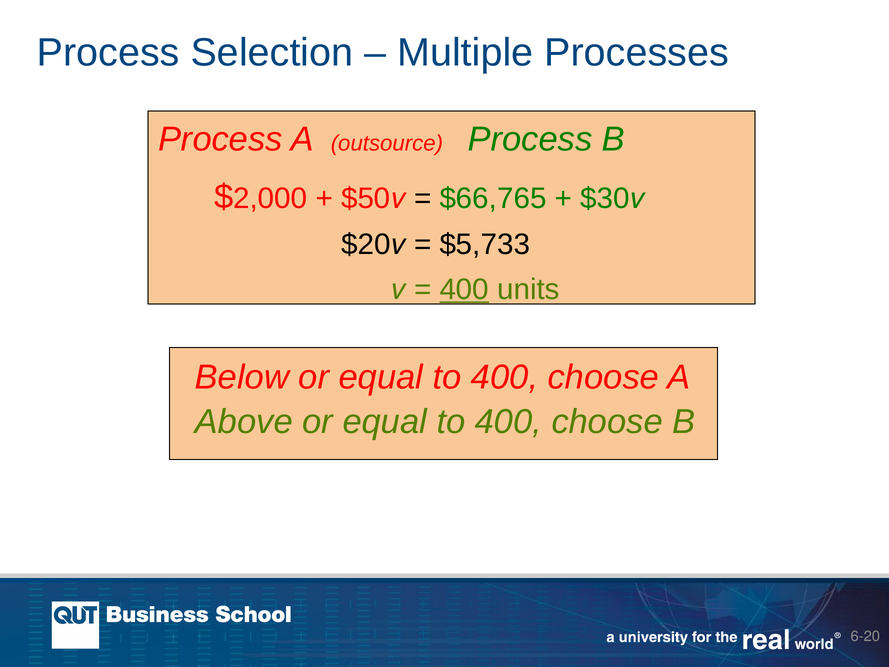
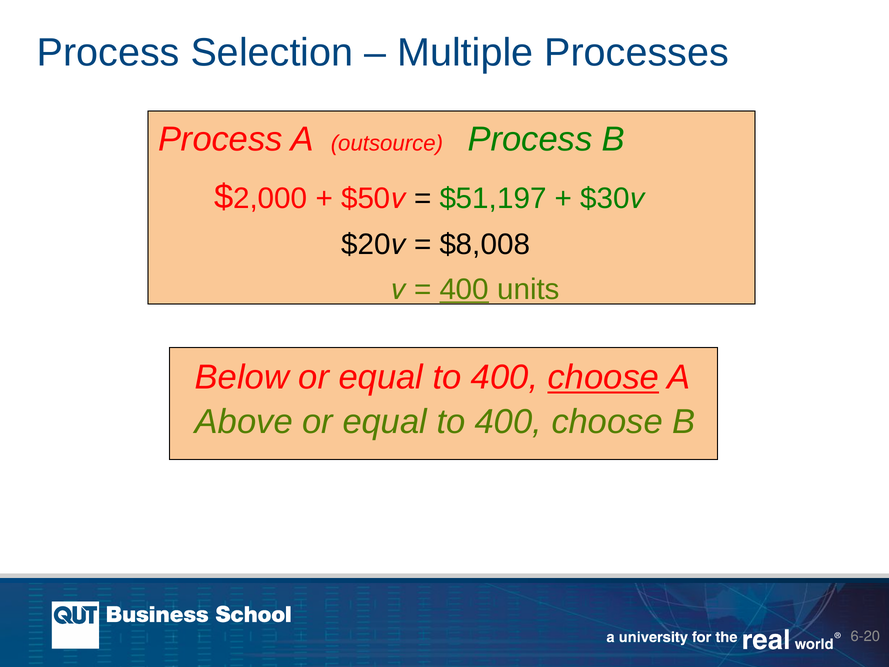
$66,765: $66,765 -> $51,197
$5,733: $5,733 -> $8,008
choose at (603, 377) underline: none -> present
